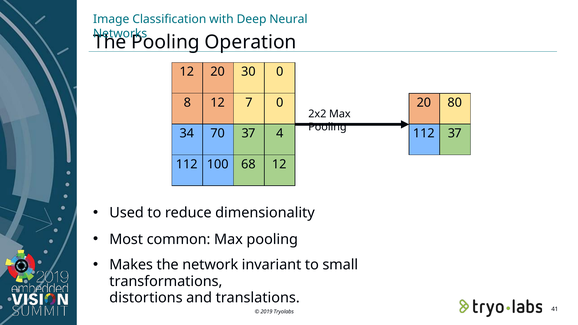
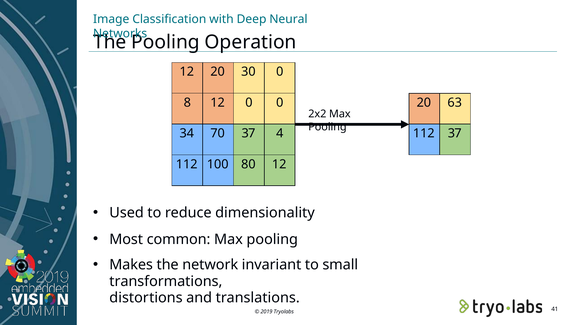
12 7: 7 -> 0
80: 80 -> 63
68: 68 -> 80
